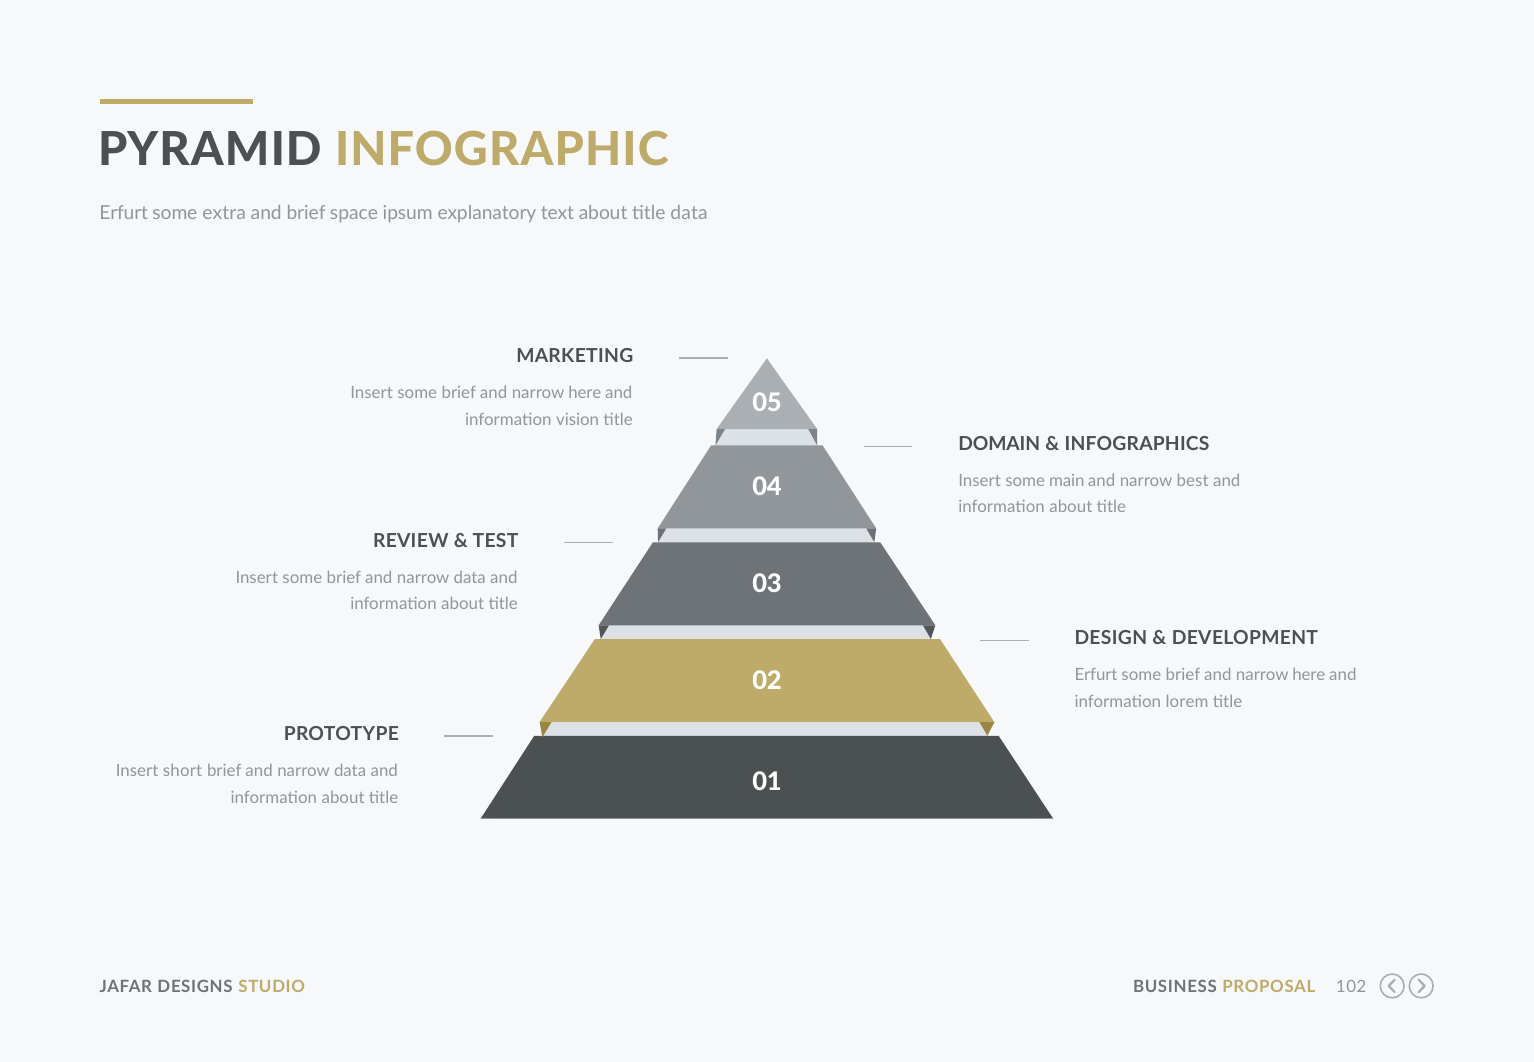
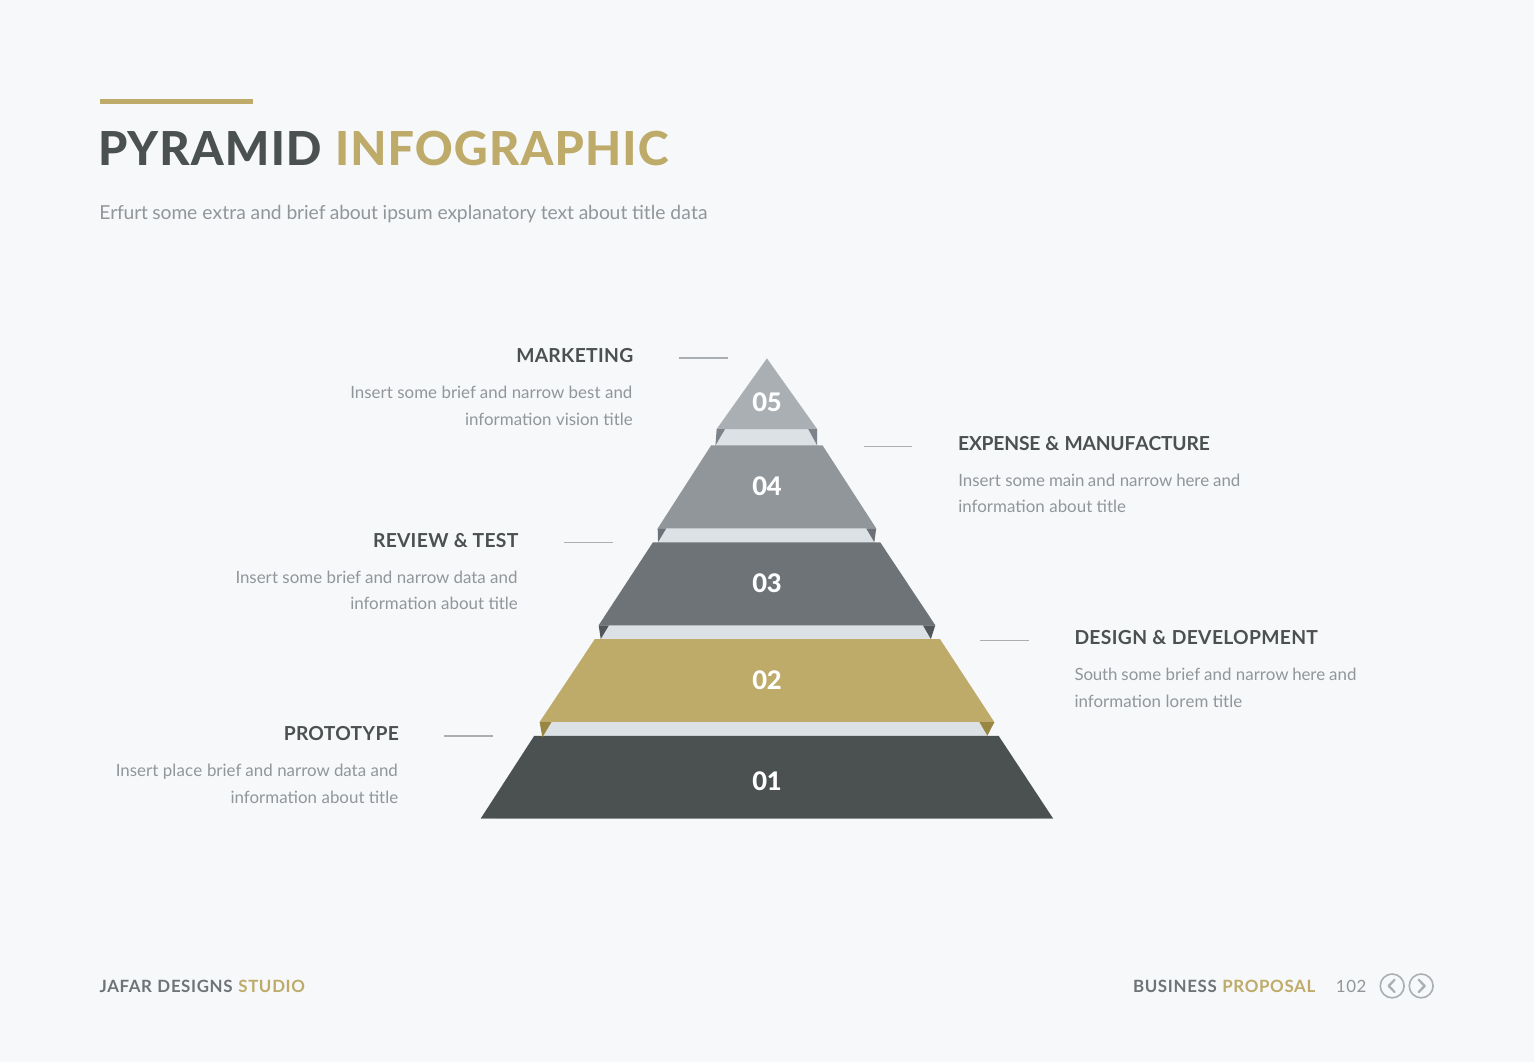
brief space: space -> about
here at (585, 393): here -> best
DOMAIN: DOMAIN -> EXPENSE
INFOGRAPHICS: INFOGRAPHICS -> MANUFACTURE
best at (1193, 481): best -> here
Erfurt at (1096, 675): Erfurt -> South
short: short -> place
